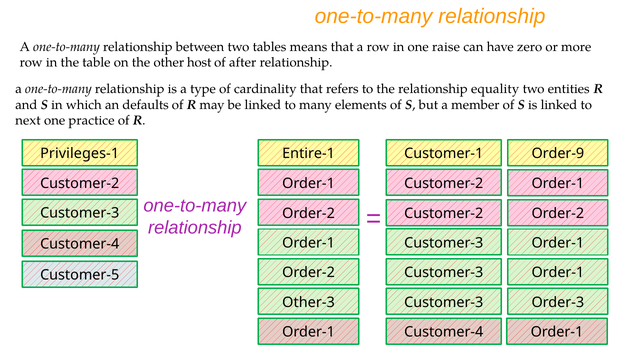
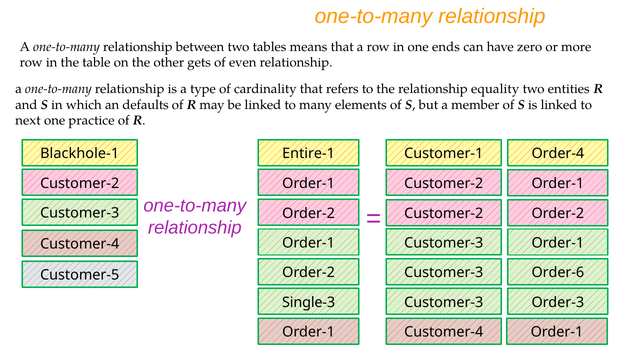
raise: raise -> ends
host: host -> gets
after: after -> even
Privileges-1: Privileges-1 -> Blackhole-1
Order-9: Order-9 -> Order-4
Order-1 at (558, 272): Order-1 -> Order-6
Other-3: Other-3 -> Single-3
